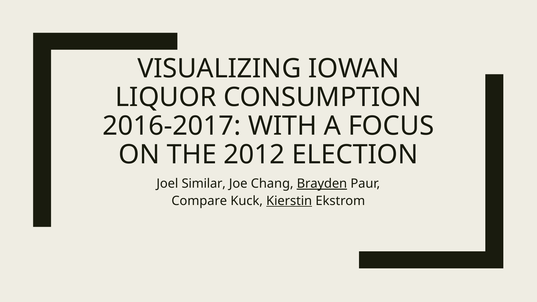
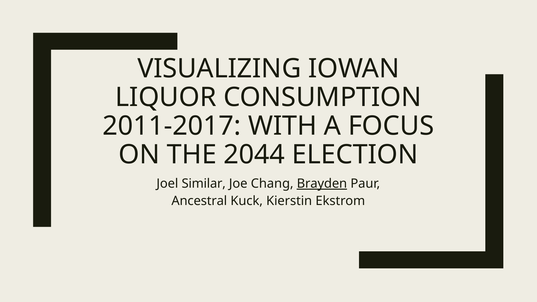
2016-2017: 2016-2017 -> 2011-2017
2012: 2012 -> 2044
Compare: Compare -> Ancestral
Kierstin underline: present -> none
